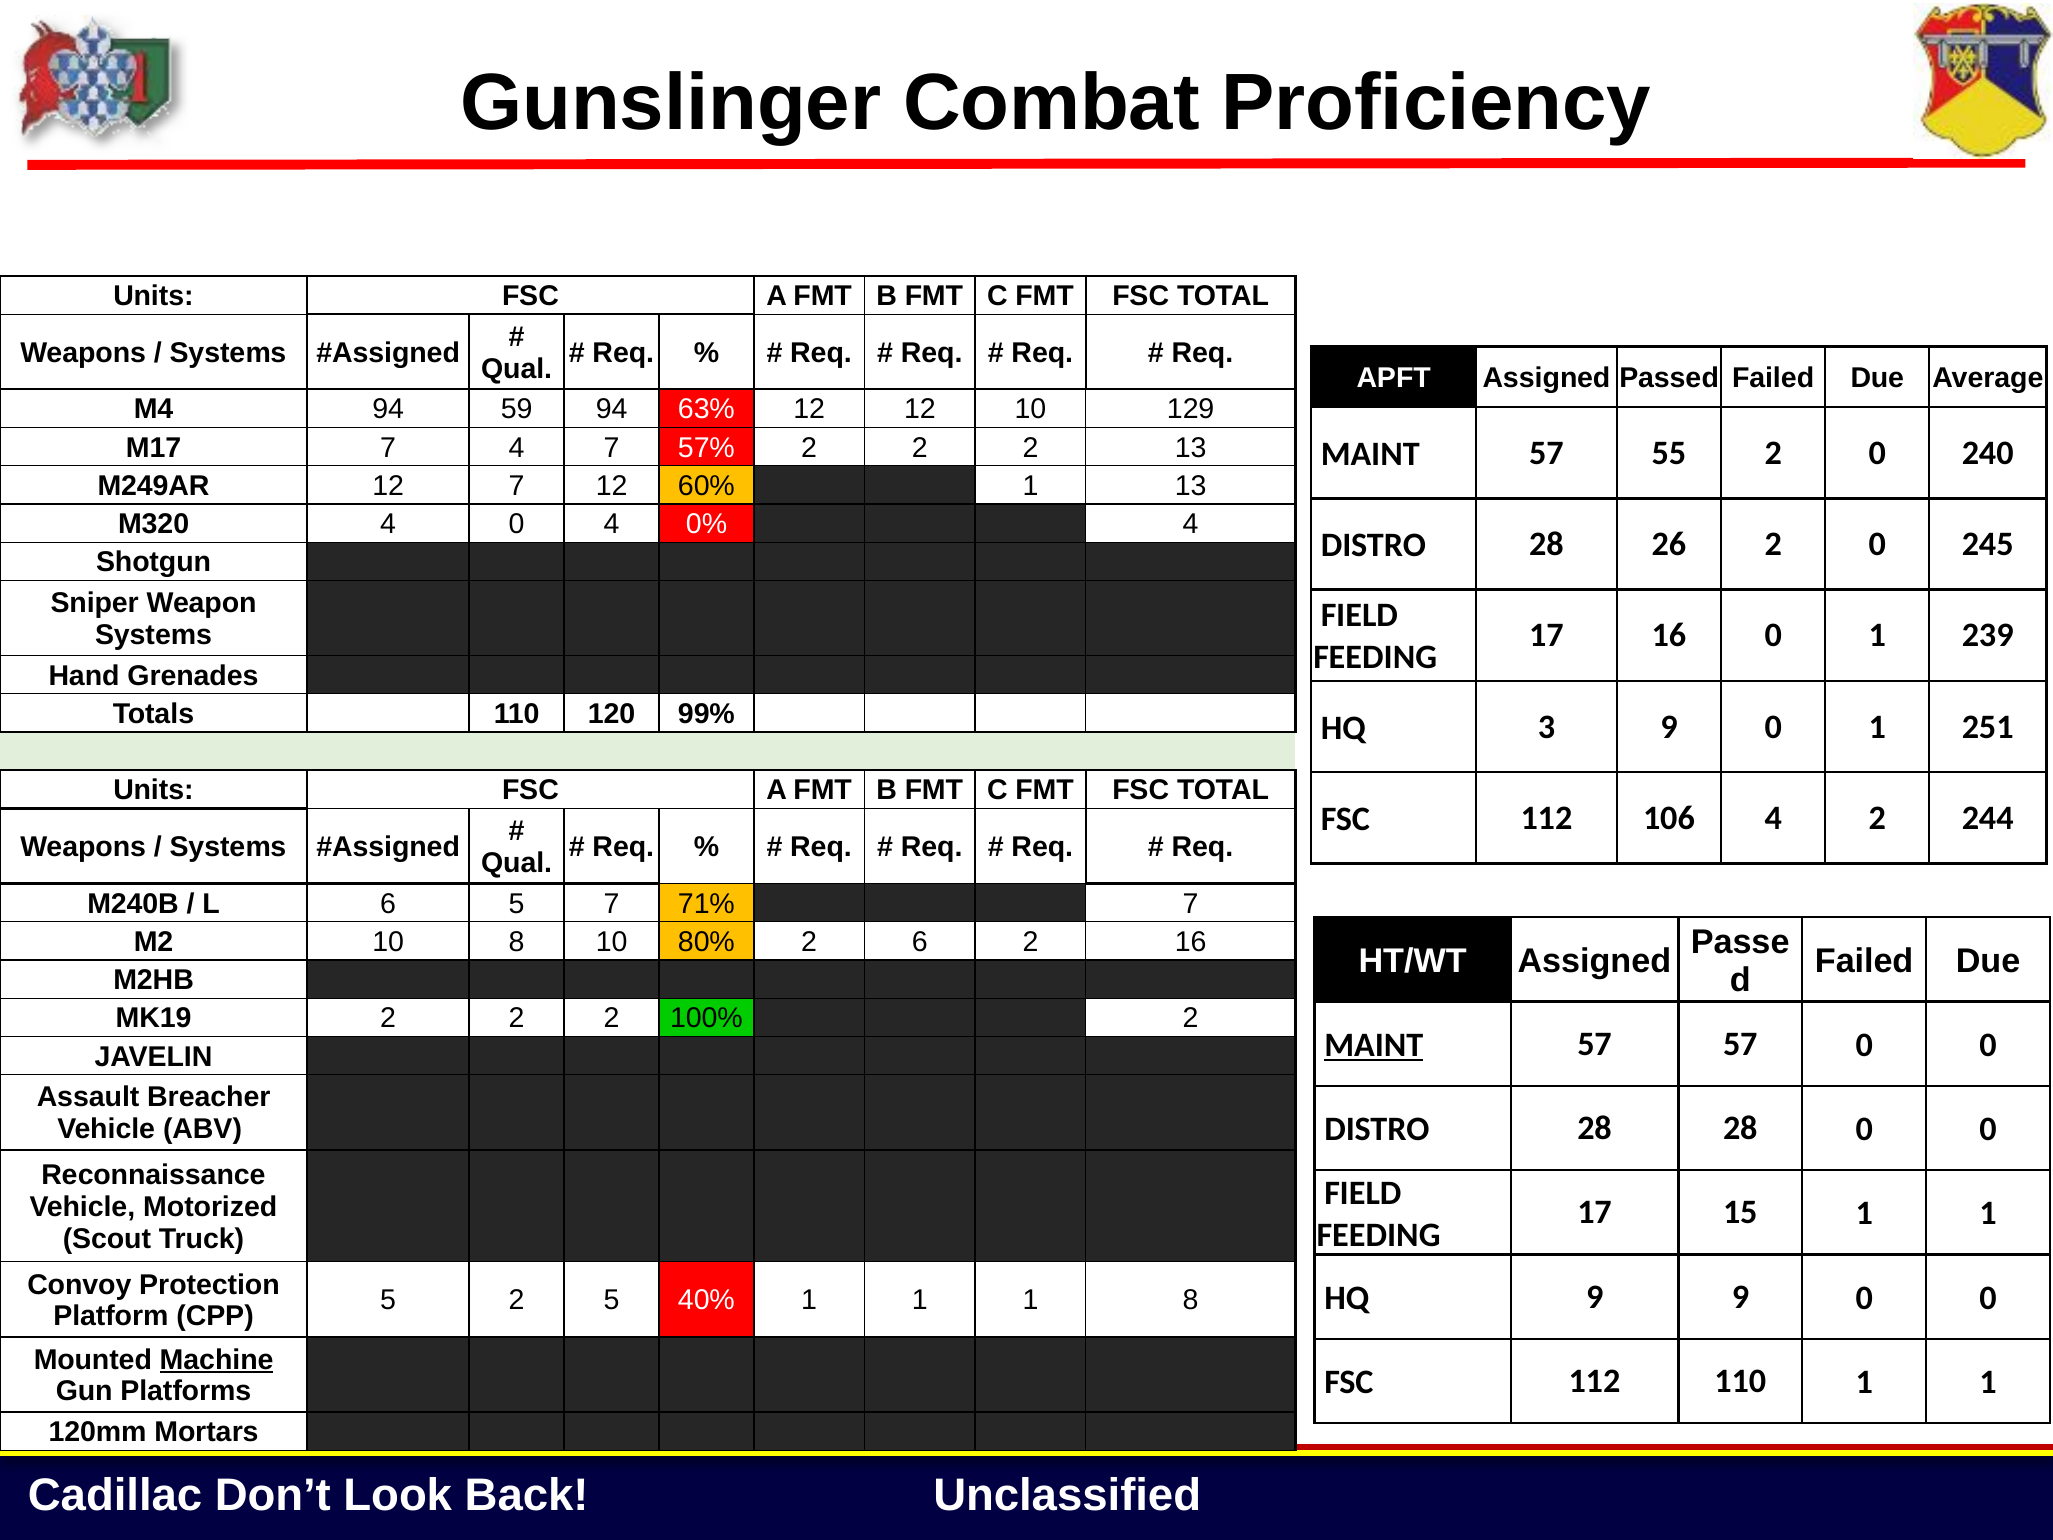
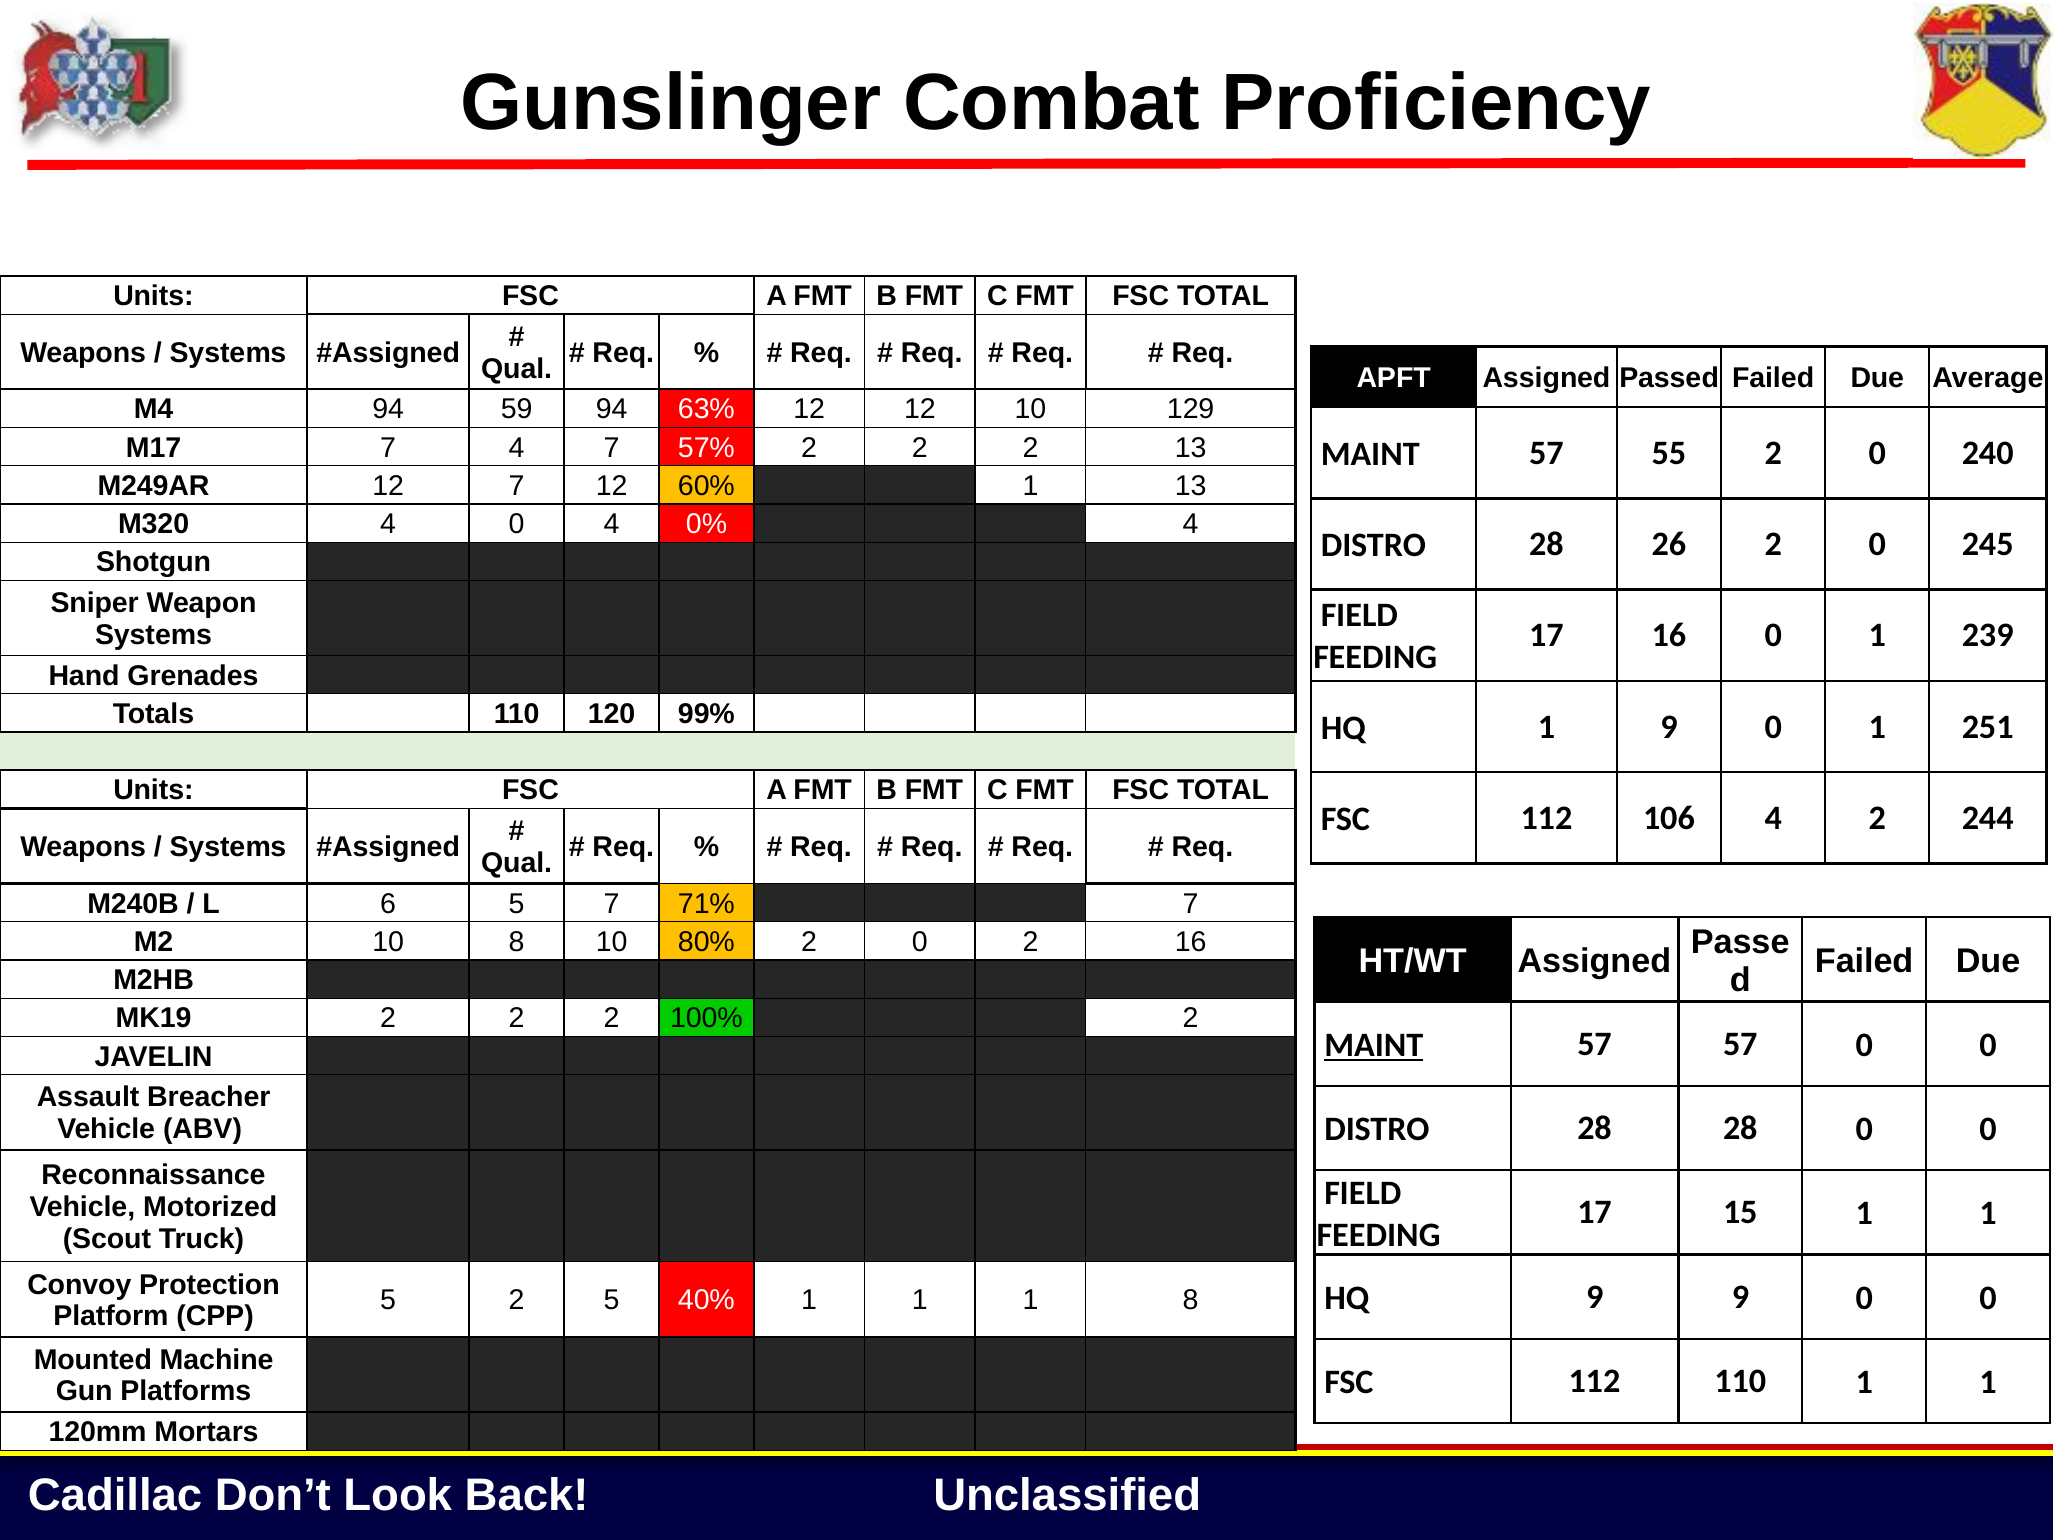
HQ 3: 3 -> 1
80% 2 6: 6 -> 0
Machine underline: present -> none
